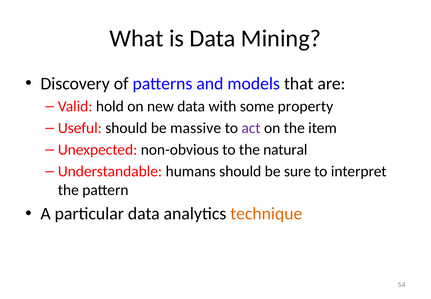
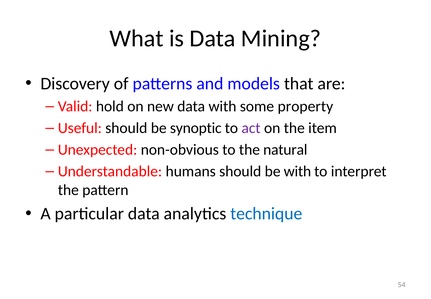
massive: massive -> synoptic
be sure: sure -> with
technique colour: orange -> blue
